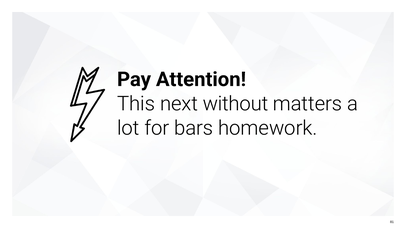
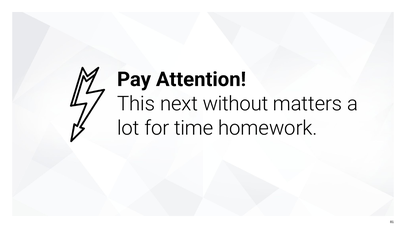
bars: bars -> time
